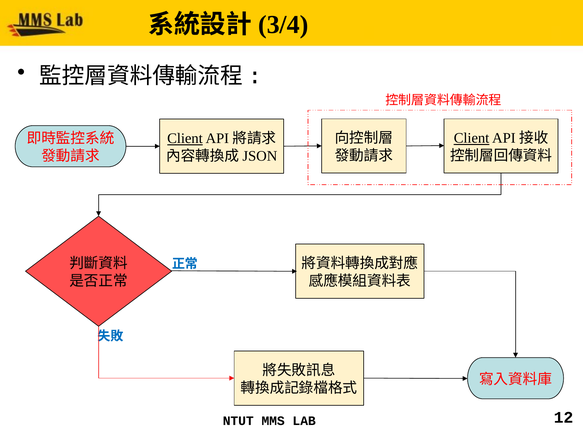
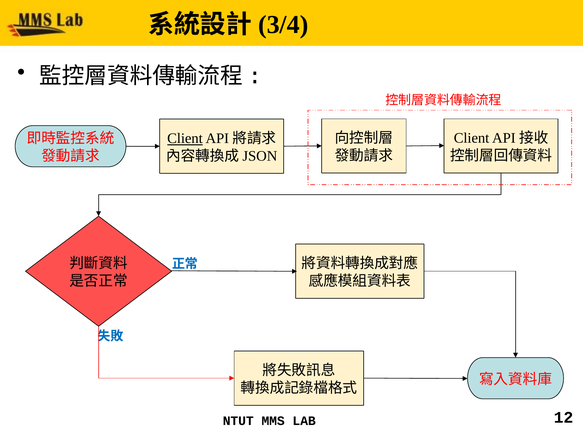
Client at (472, 138) underline: present -> none
